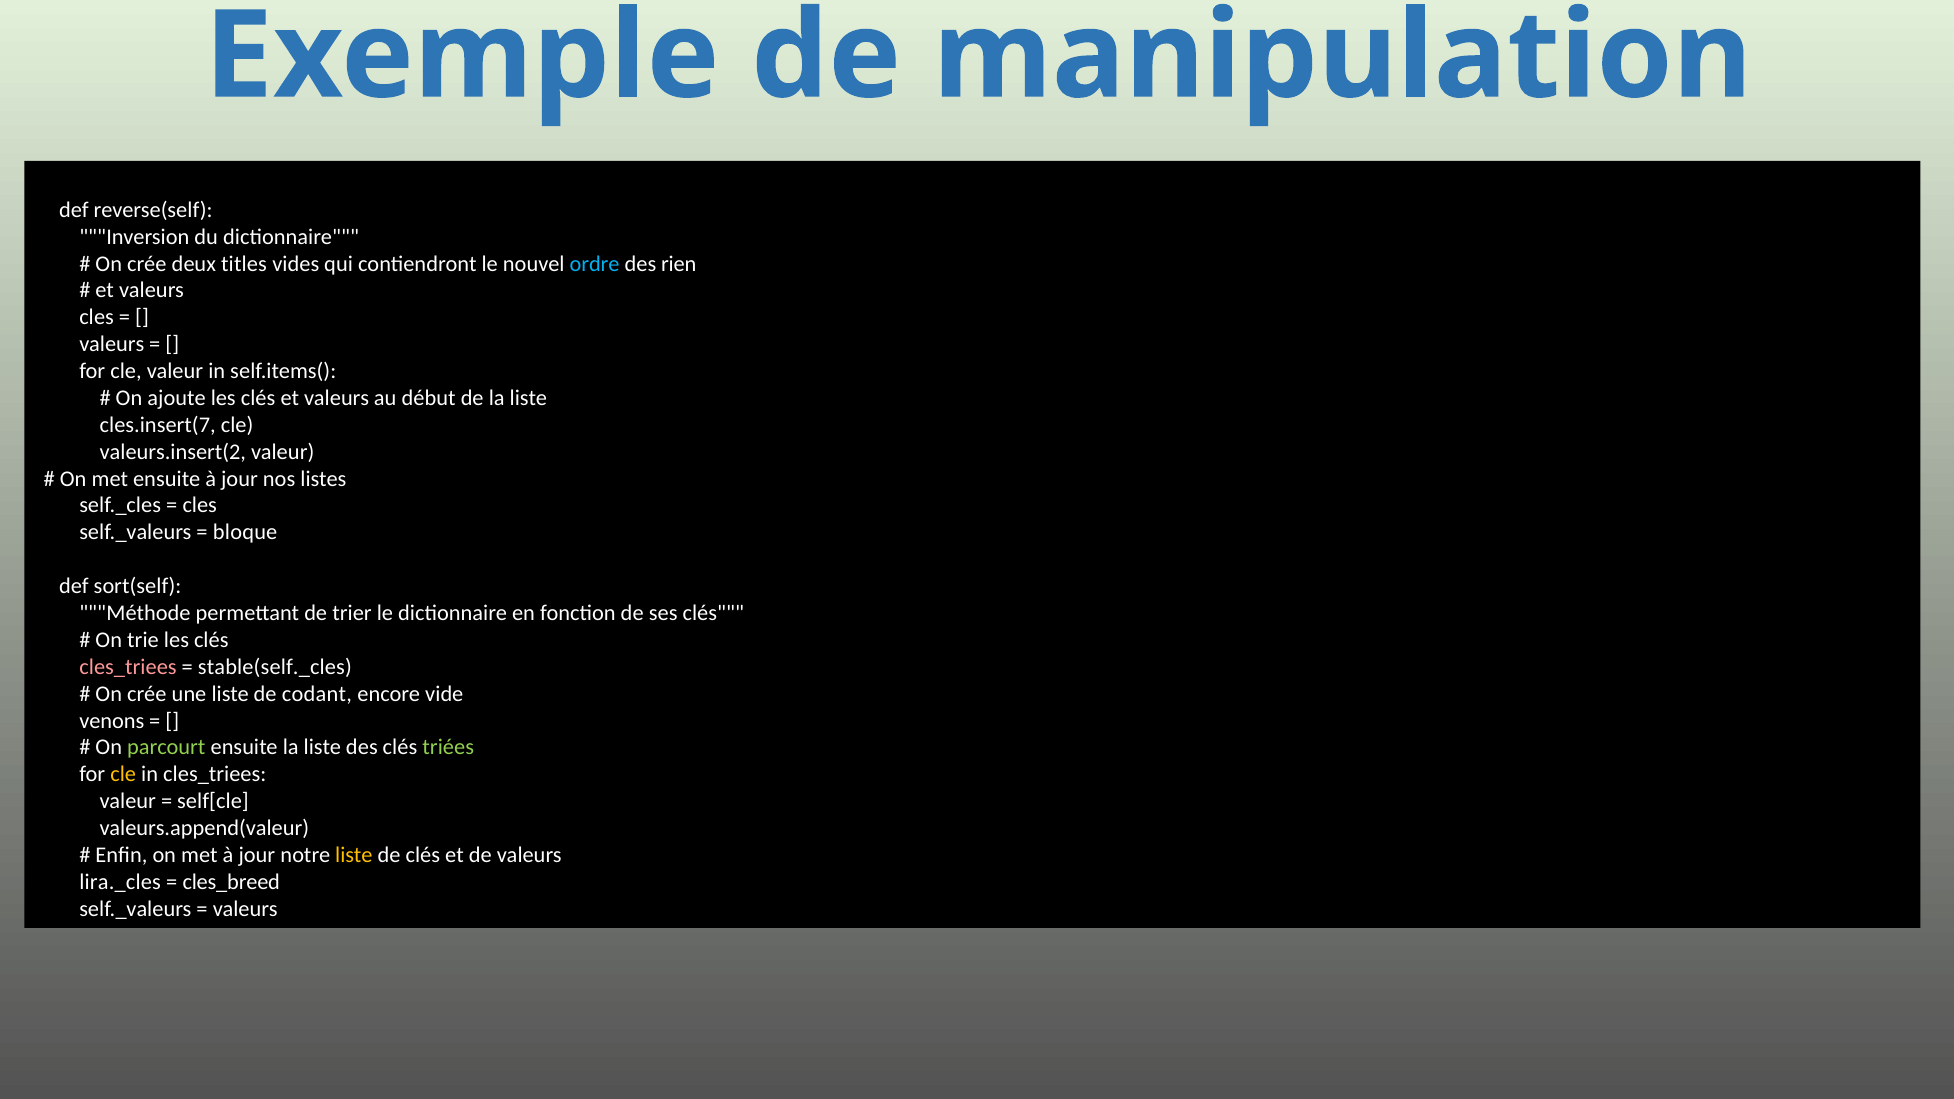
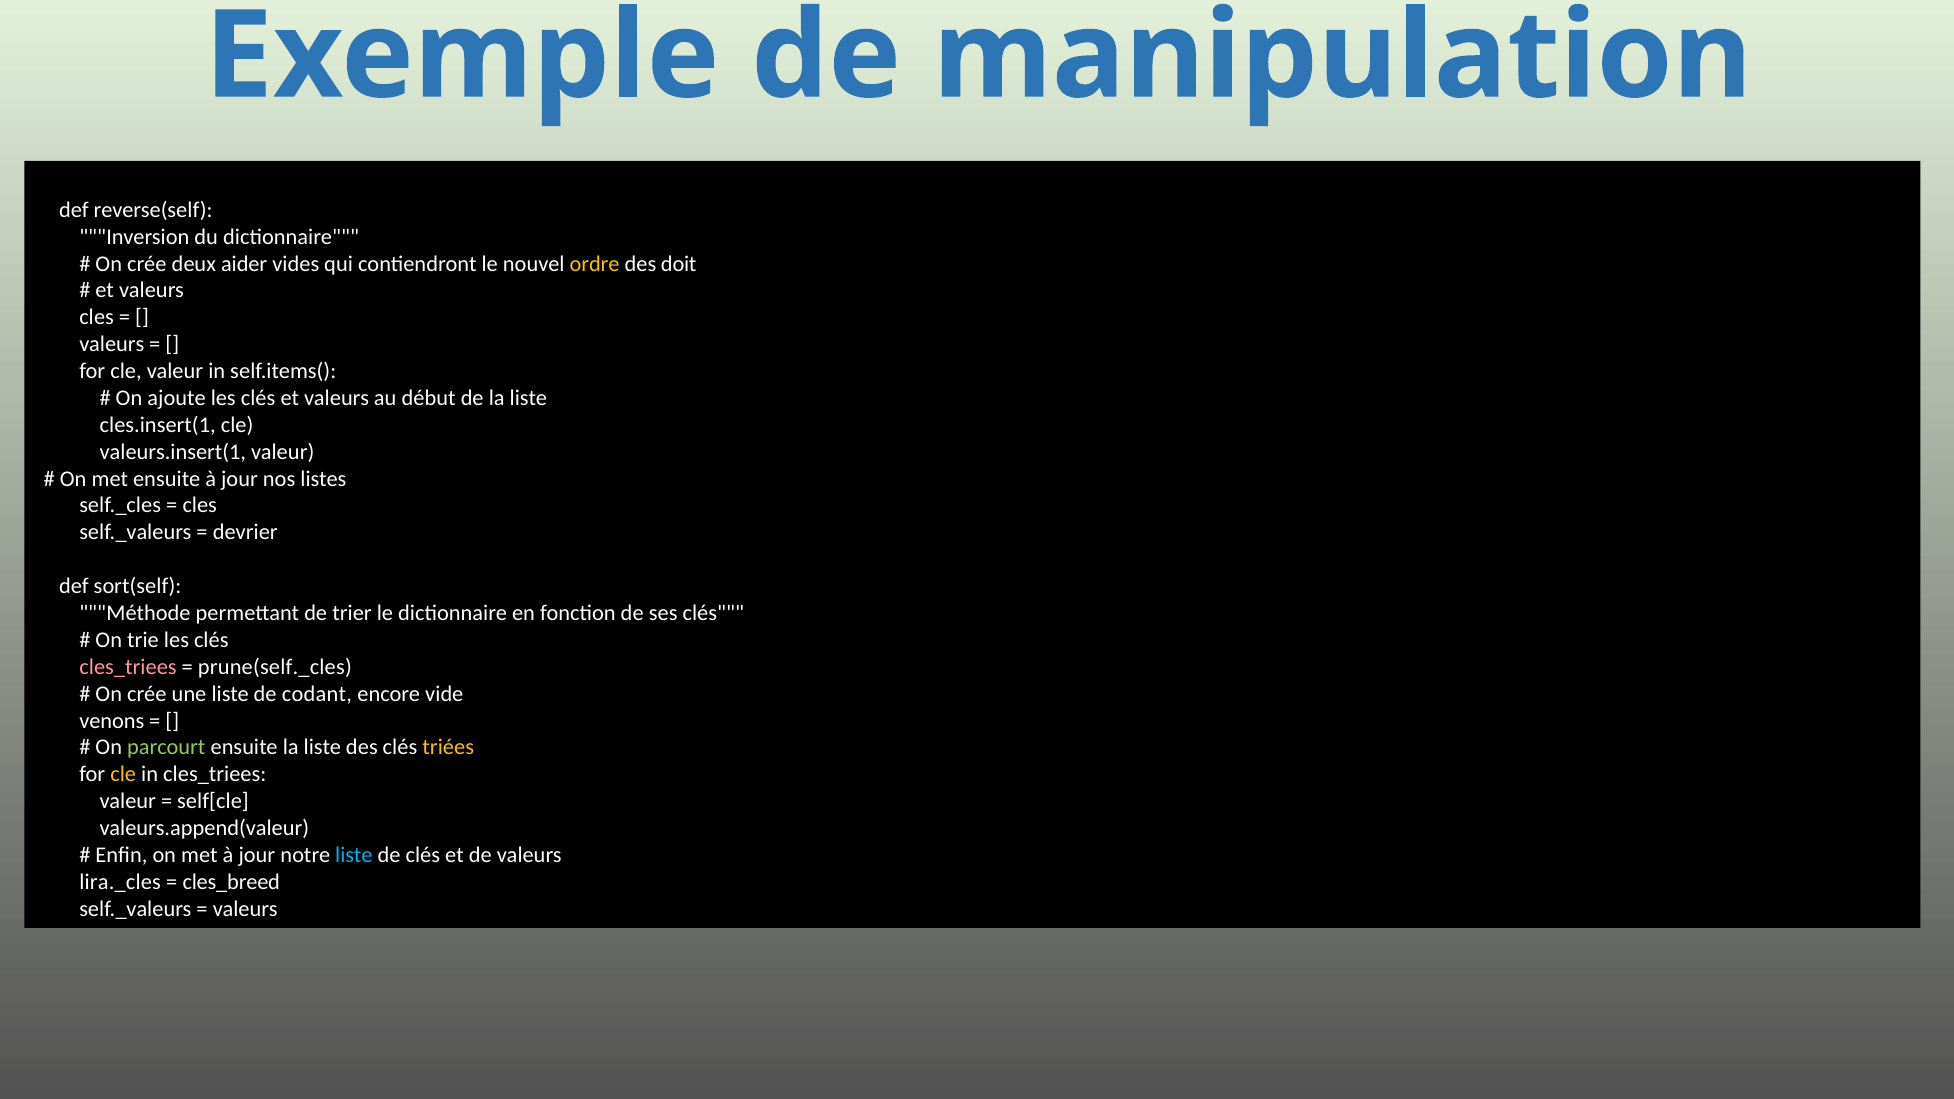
titles: titles -> aider
ordre colour: light blue -> yellow
rien: rien -> doit
cles.insert(7: cles.insert(7 -> cles.insert(1
valeurs.insert(2: valeurs.insert(2 -> valeurs.insert(1
bloque: bloque -> devrier
stable(self._cles: stable(self._cles -> prune(self._cles
triées colour: light green -> yellow
liste at (354, 855) colour: yellow -> light blue
